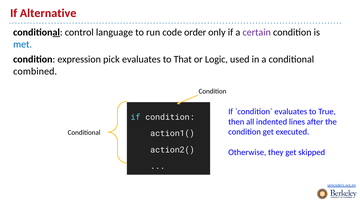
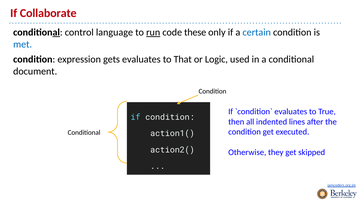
Alternative: Alternative -> Collaborate
run underline: none -> present
order: order -> these
certain colour: purple -> blue
pick: pick -> gets
combined: combined -> document
